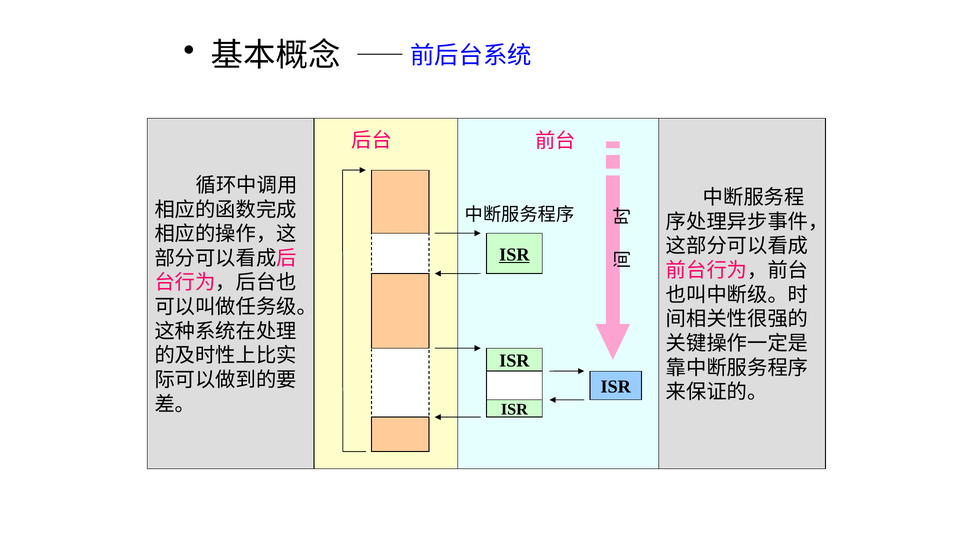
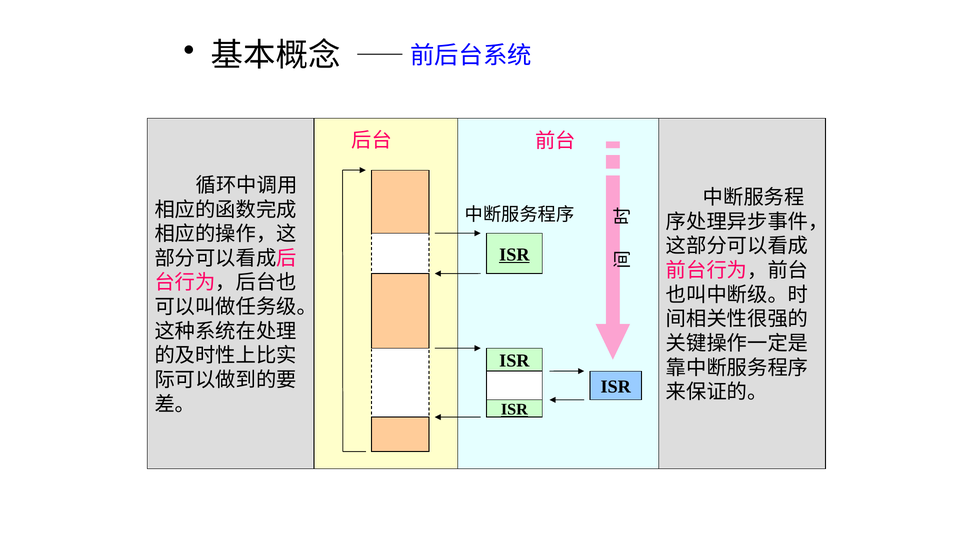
ISR at (514, 410) underline: none -> present
